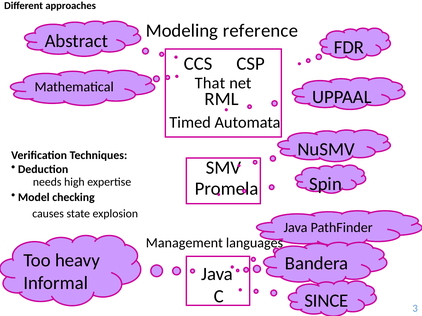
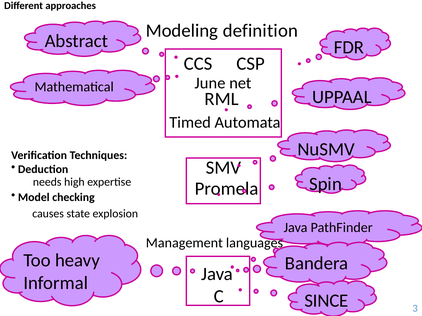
reference: reference -> definition
That: That -> June
